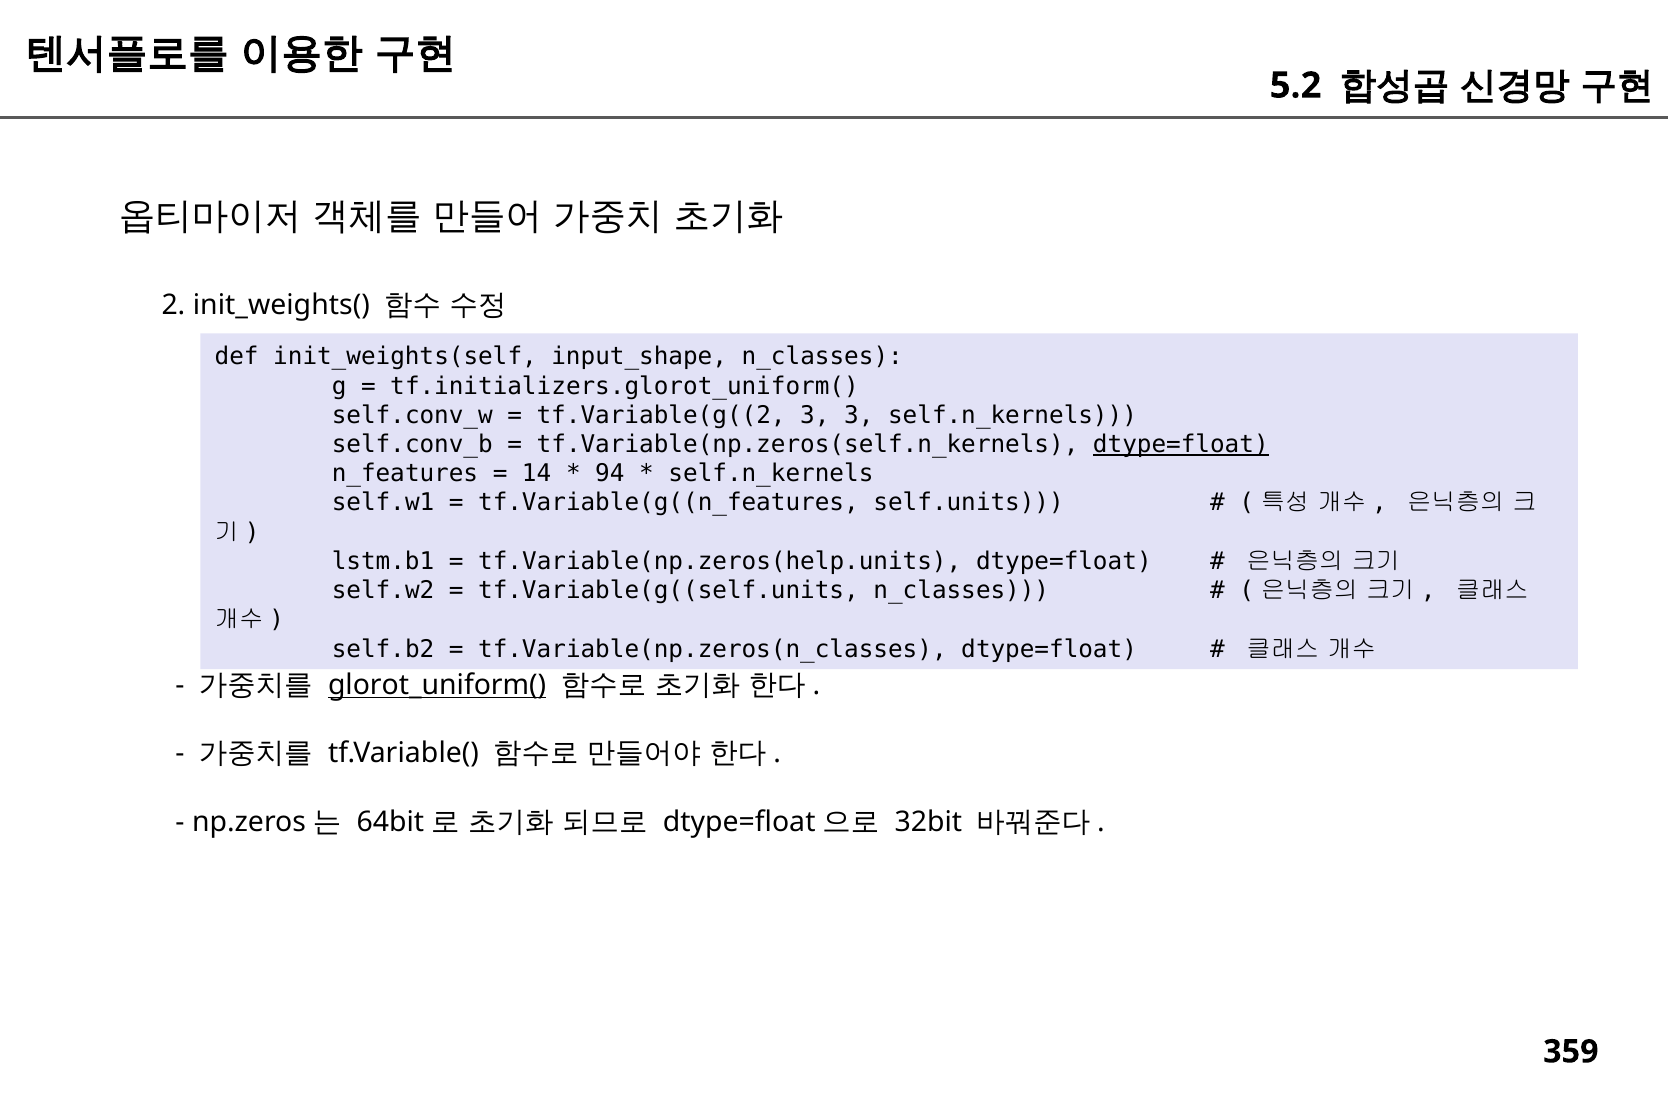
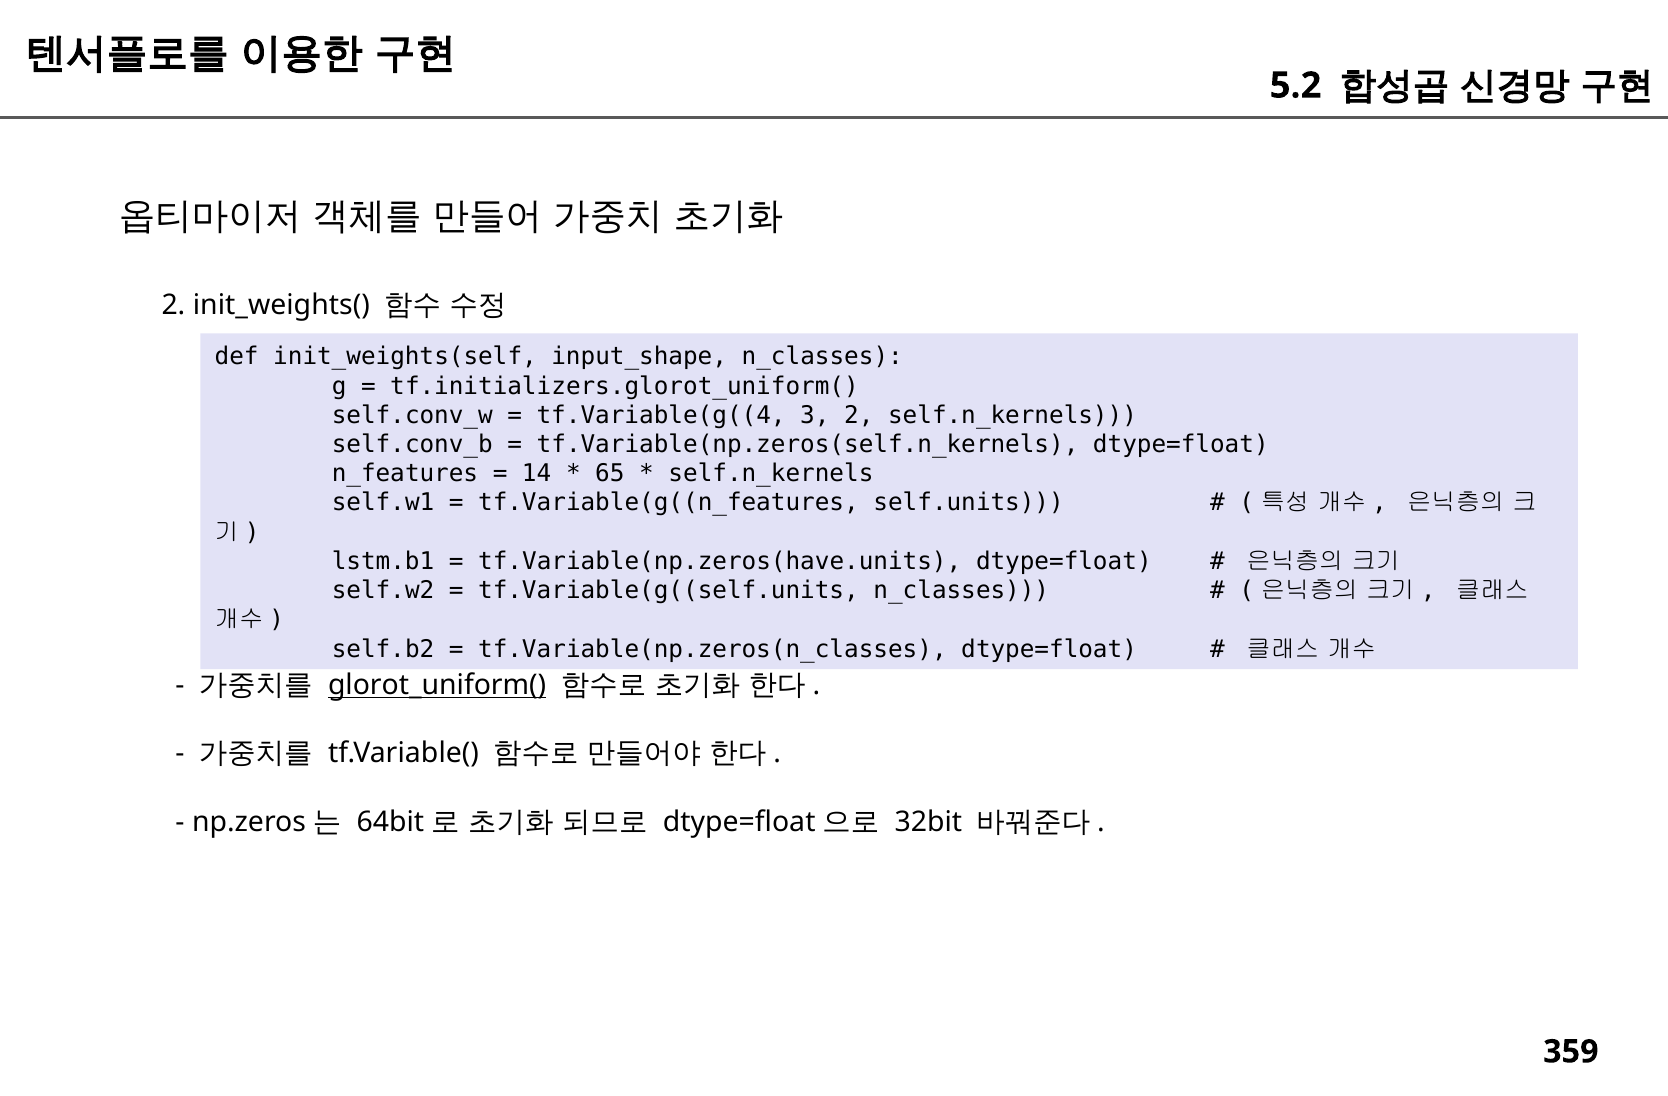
tf.Variable(g((2: tf.Variable(g((2 -> tf.Variable(g((4
3 3: 3 -> 2
dtype=float at (1181, 444) underline: present -> none
94: 94 -> 65
tf.Variable(np.zeros(help.units: tf.Variable(np.zeros(help.units -> tf.Variable(np.zeros(have.units
